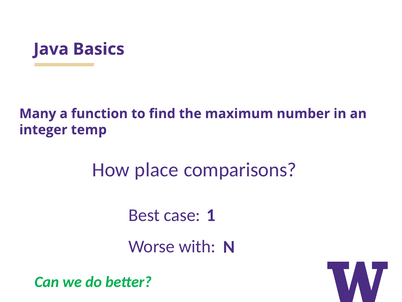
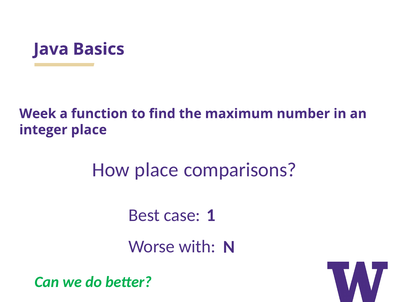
Many: Many -> Week
integer temp: temp -> place
